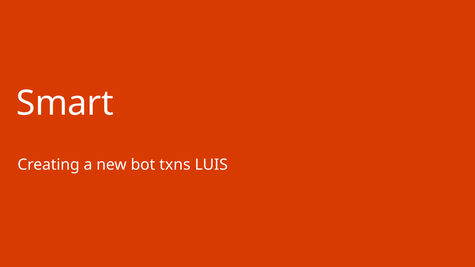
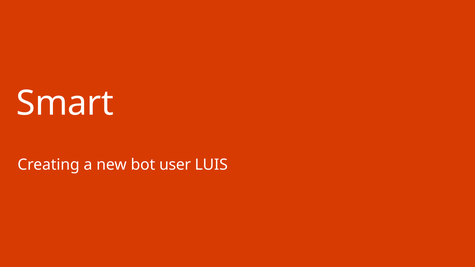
txns: txns -> user
